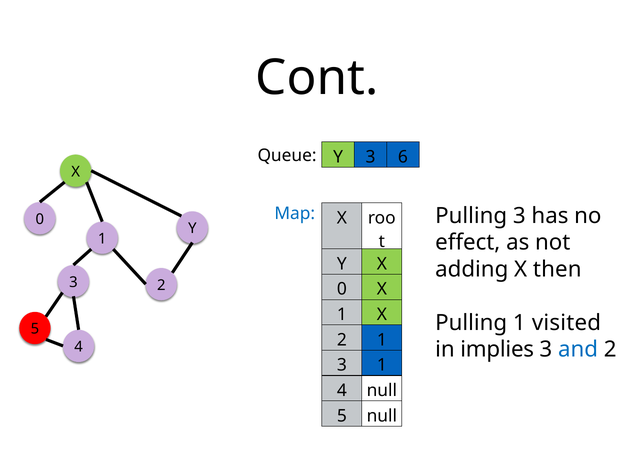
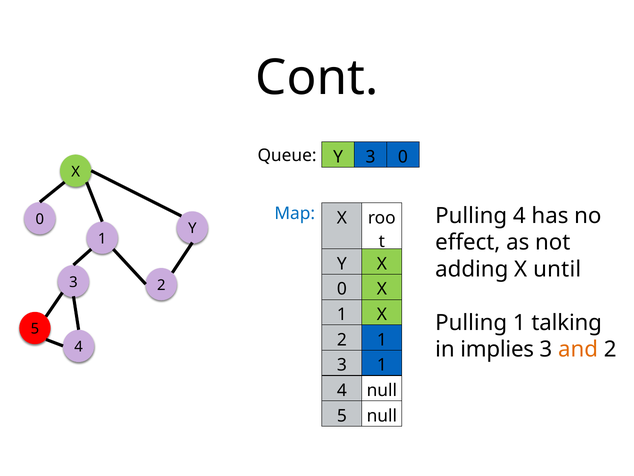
3 6: 6 -> 0
Pulling 3: 3 -> 4
then: then -> until
visited: visited -> talking
and colour: blue -> orange
